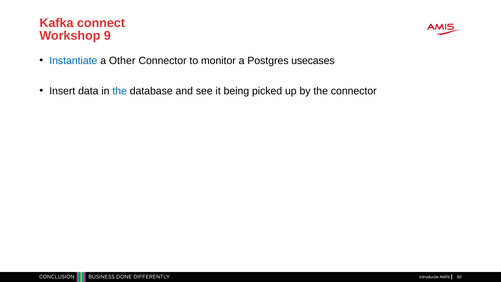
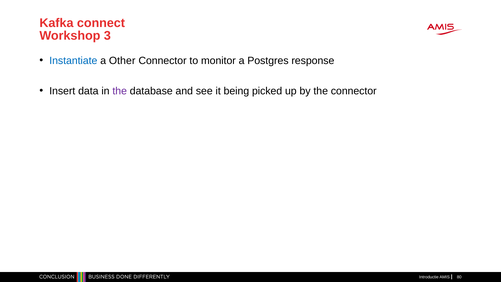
9: 9 -> 3
usecases: usecases -> response
the at (120, 91) colour: blue -> purple
